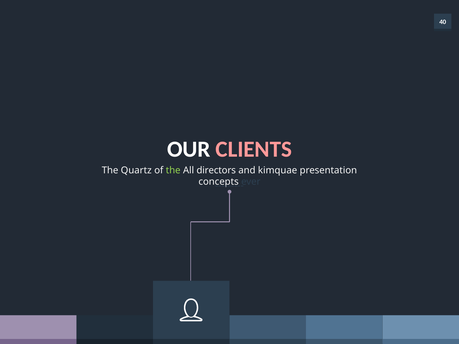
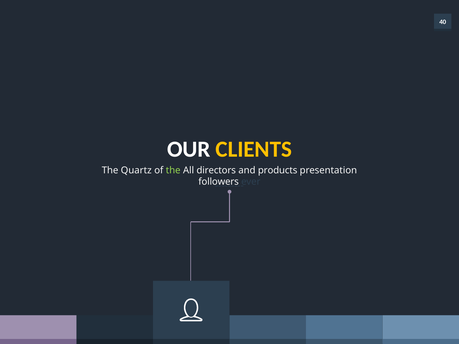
CLIENTS colour: pink -> yellow
kimquae: kimquae -> products
concepts: concepts -> followers
